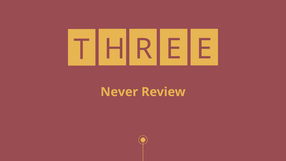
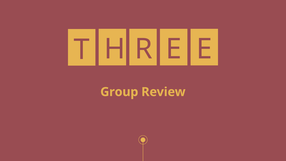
Never: Never -> Group
